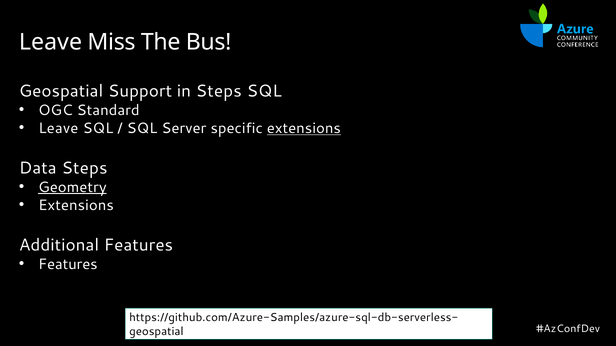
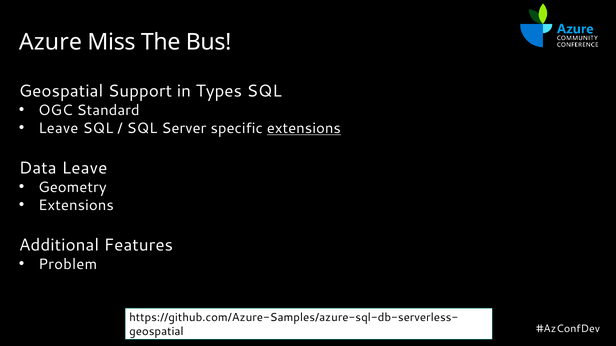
Leave at (50, 42): Leave -> Azure
in Steps: Steps -> Types
Data Steps: Steps -> Leave
Geometry underline: present -> none
Features at (68, 265): Features -> Problem
